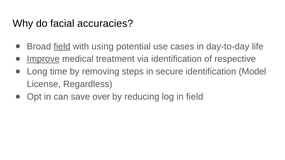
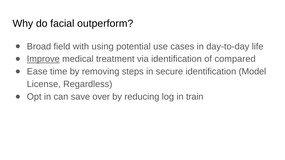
accuracies: accuracies -> outperform
field at (62, 47) underline: present -> none
respective: respective -> compared
Long: Long -> Ease
in field: field -> train
